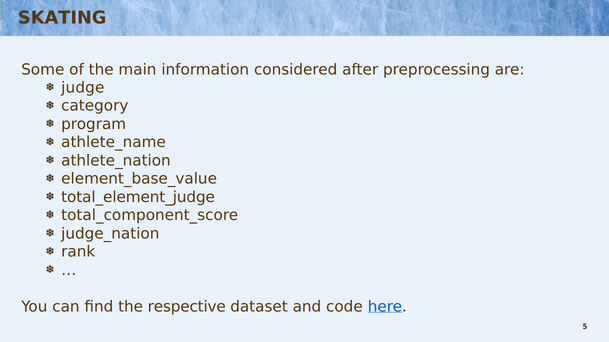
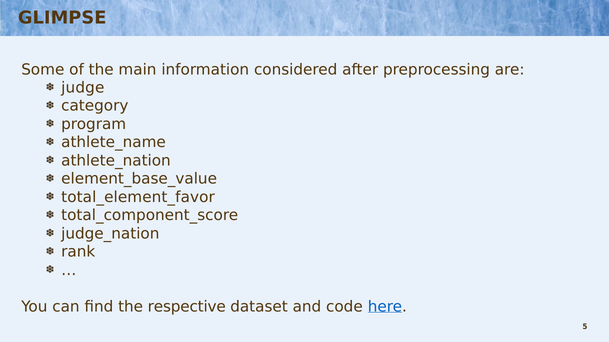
SKATING: SKATING -> GLIMPSE
total_element_judge: total_element_judge -> total_element_favor
